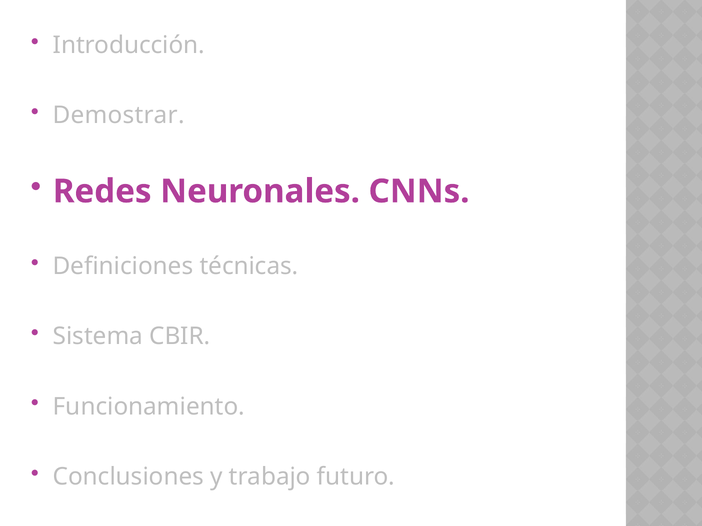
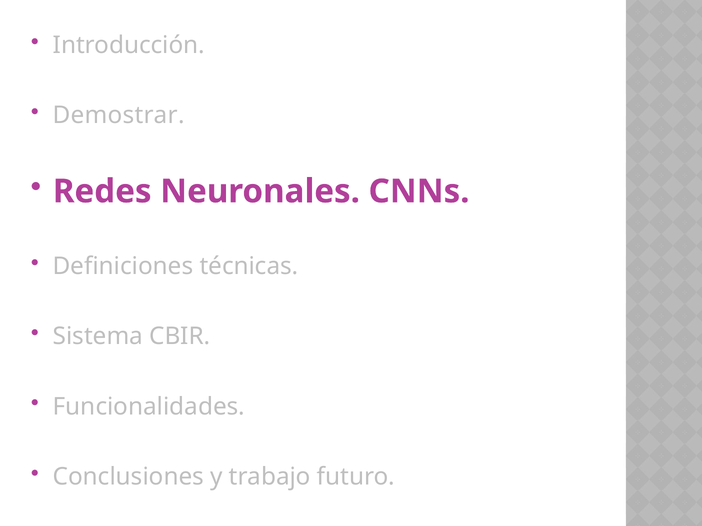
Funcionamiento: Funcionamiento -> Funcionalidades
